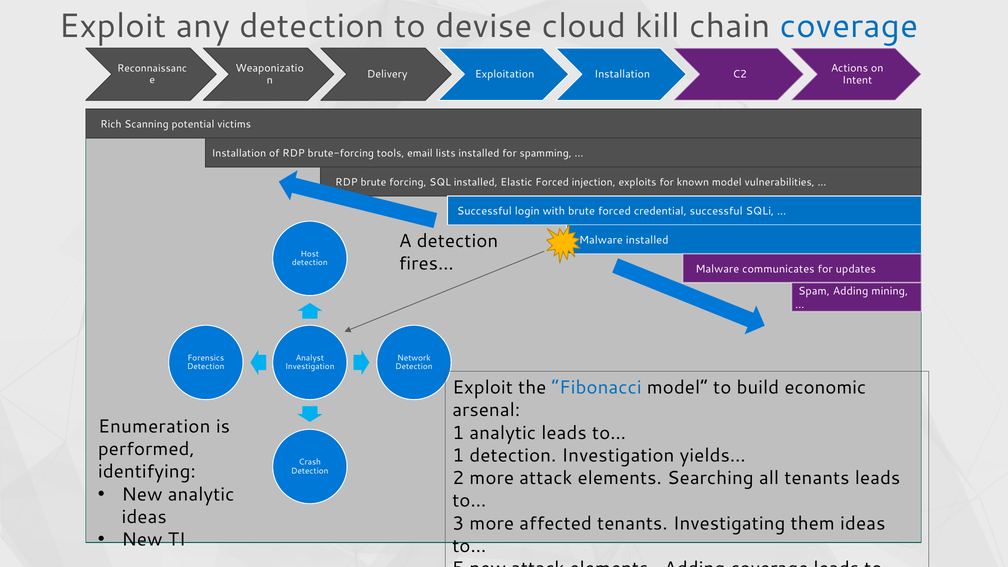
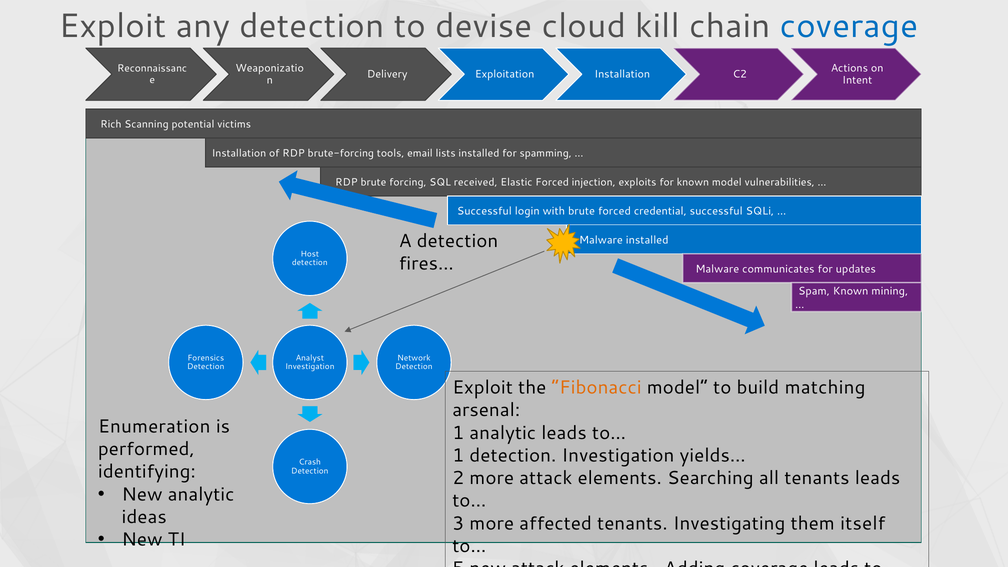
installed at (476, 182): installed -> received
Spam Adding: Adding -> Known
Fibonacci colour: blue -> orange
economic: economic -> matching
them ideas: ideas -> itself
